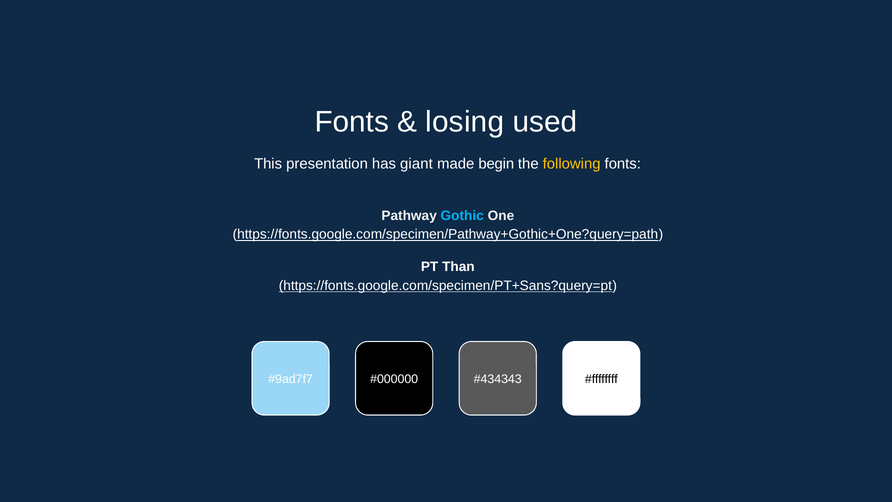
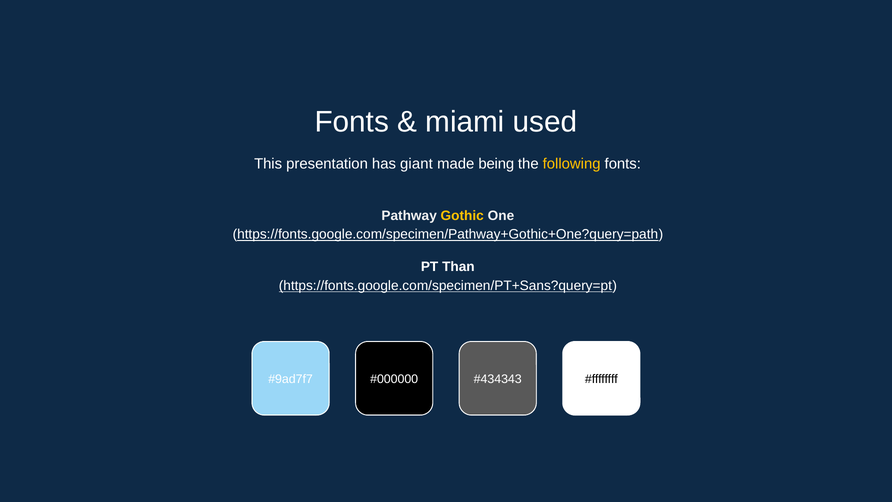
losing: losing -> miami
begin: begin -> being
Gothic colour: light blue -> yellow
